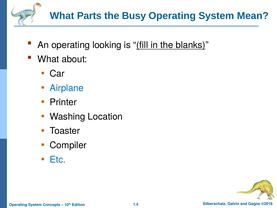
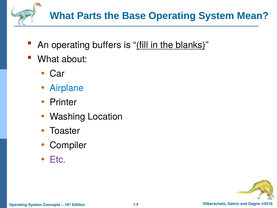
Busy: Busy -> Base
looking: looking -> buffers
Etc colour: blue -> purple
